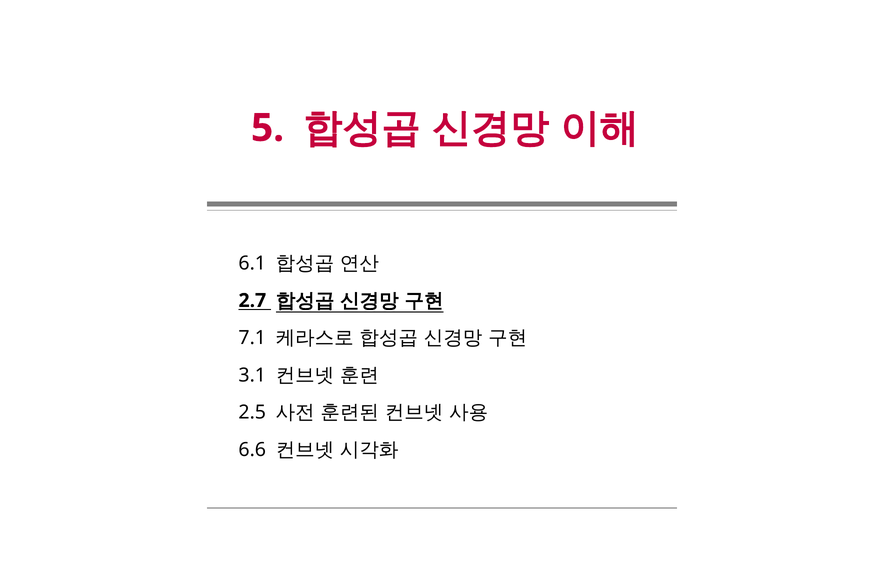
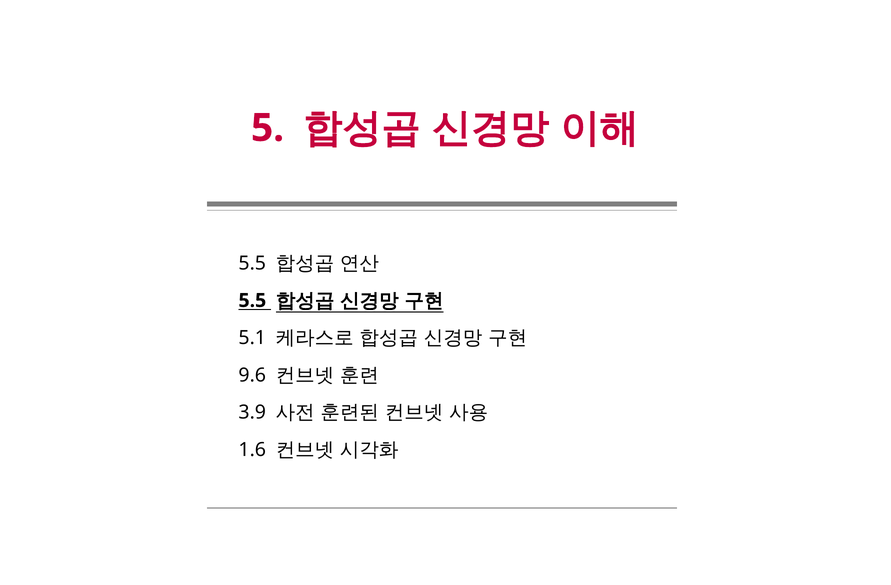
6.1 at (252, 263): 6.1 -> 5.5
2.7 at (252, 301): 2.7 -> 5.5
7.1: 7.1 -> 5.1
3.1: 3.1 -> 9.6
2.5: 2.5 -> 3.9
6.6: 6.6 -> 1.6
